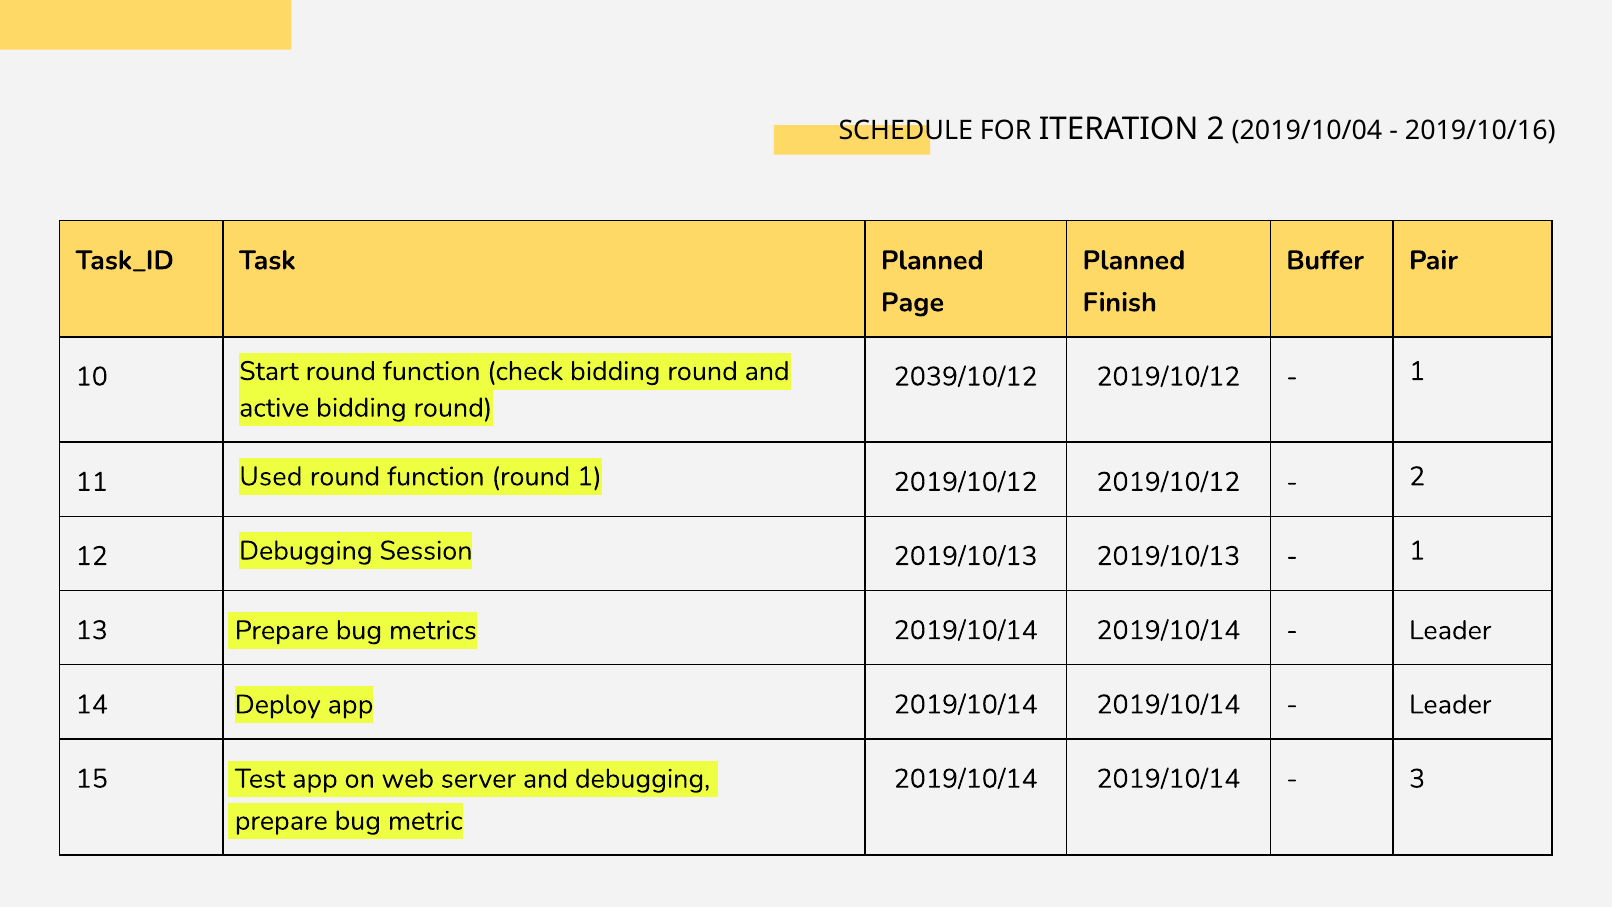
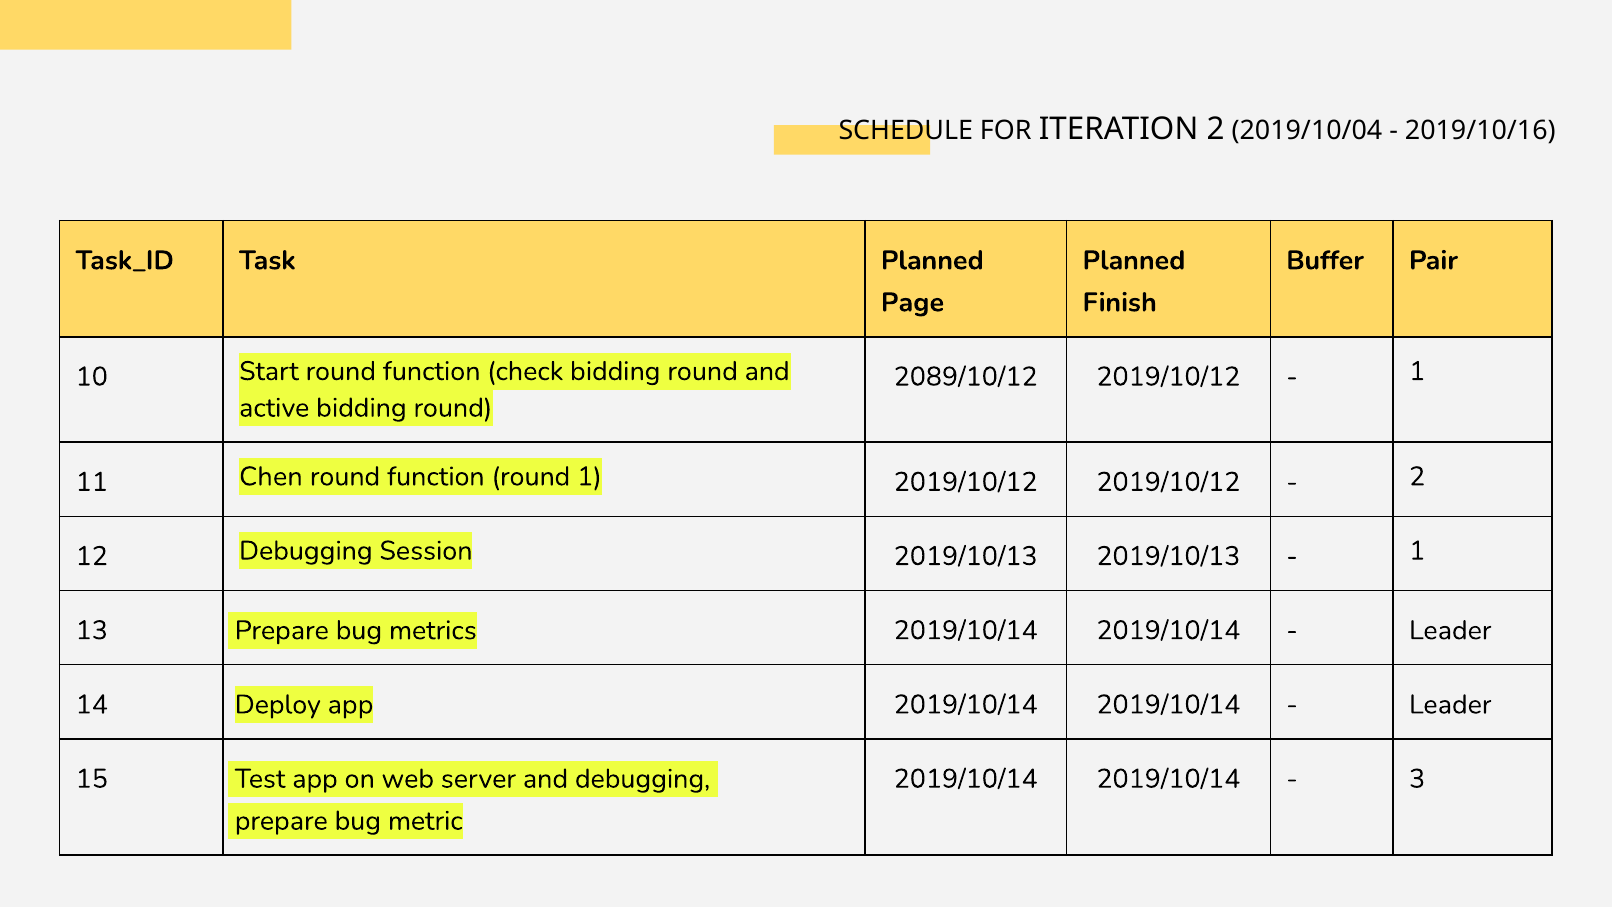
2039/10/12: 2039/10/12 -> 2089/10/12
Used: Used -> Chen
